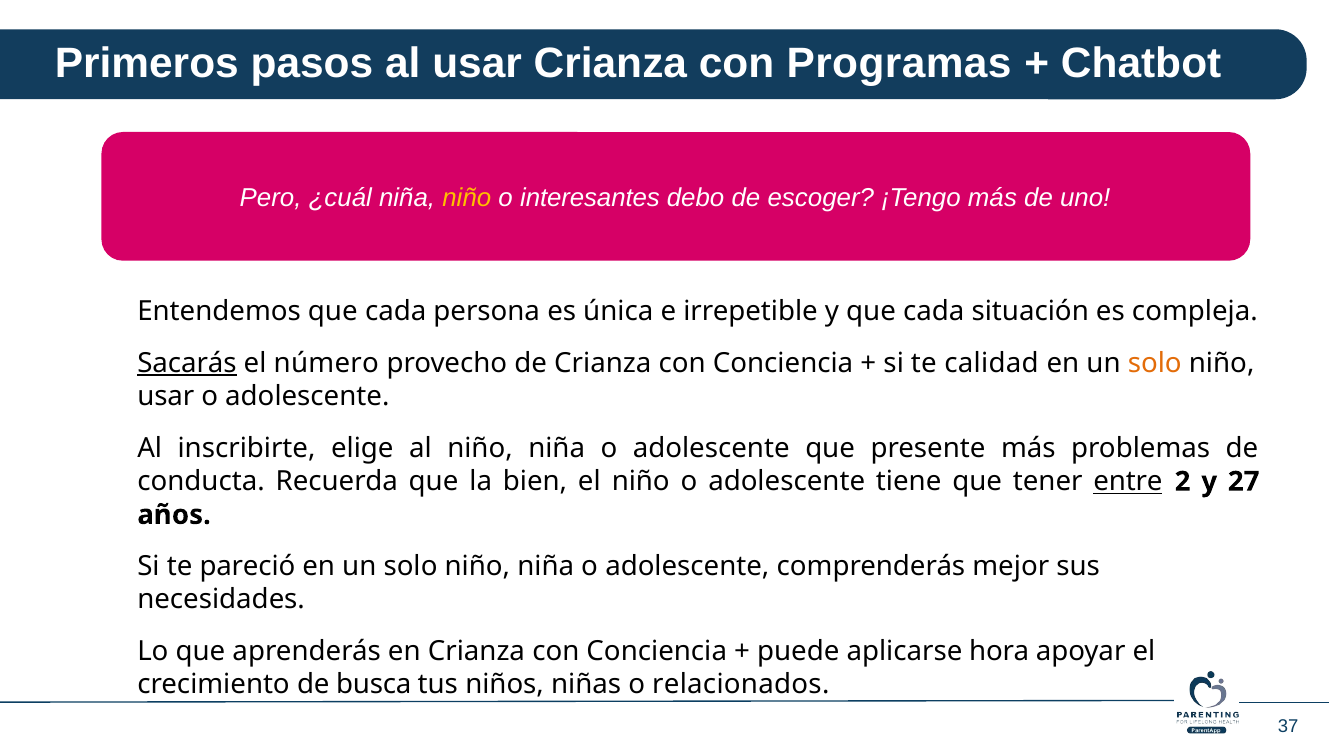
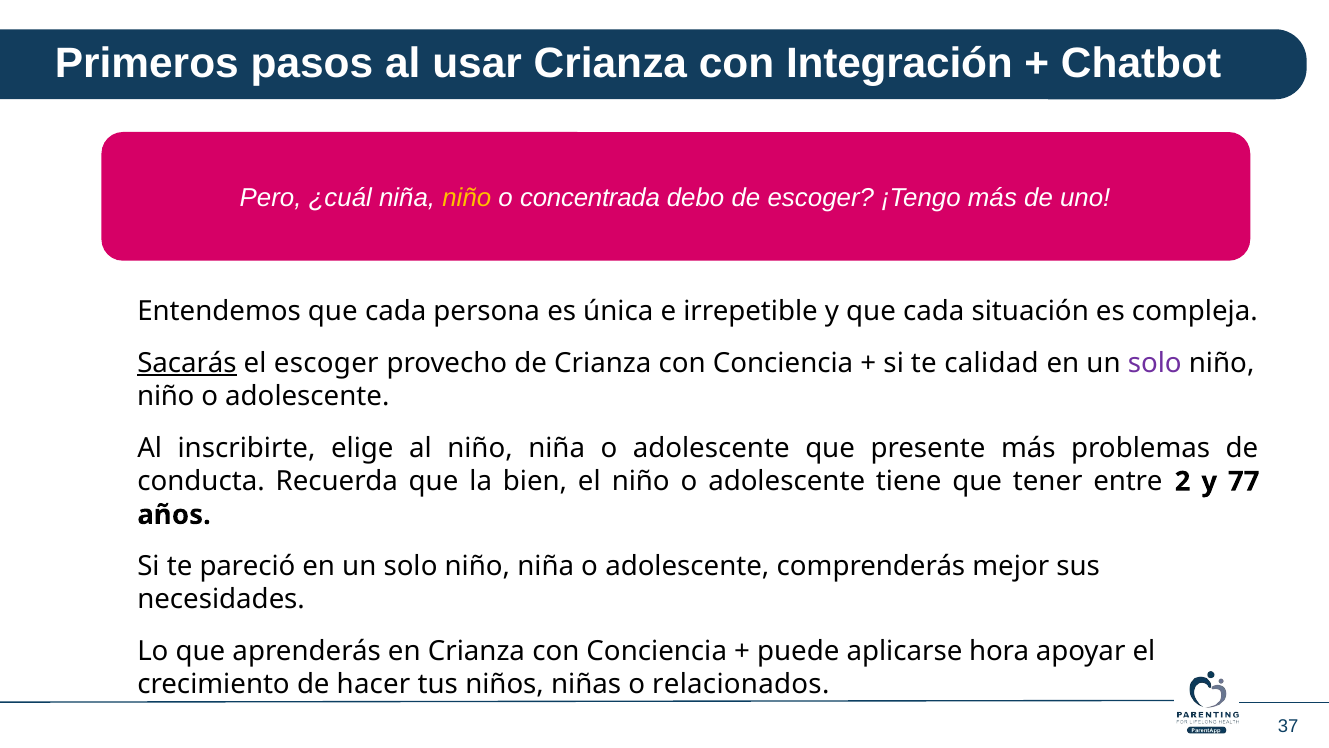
Programas: Programas -> Integración
interesantes: interesantes -> concentrada
el número: número -> escoger
solo at (1155, 363) colour: orange -> purple
usar at (166, 396): usar -> niño
entre underline: present -> none
27: 27 -> 77
busca: busca -> hacer
